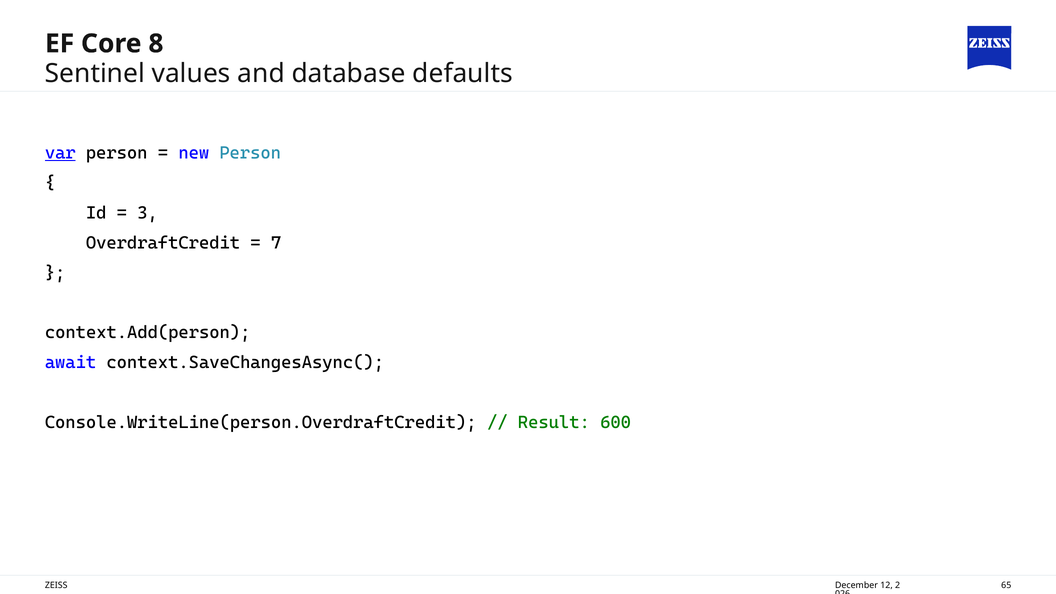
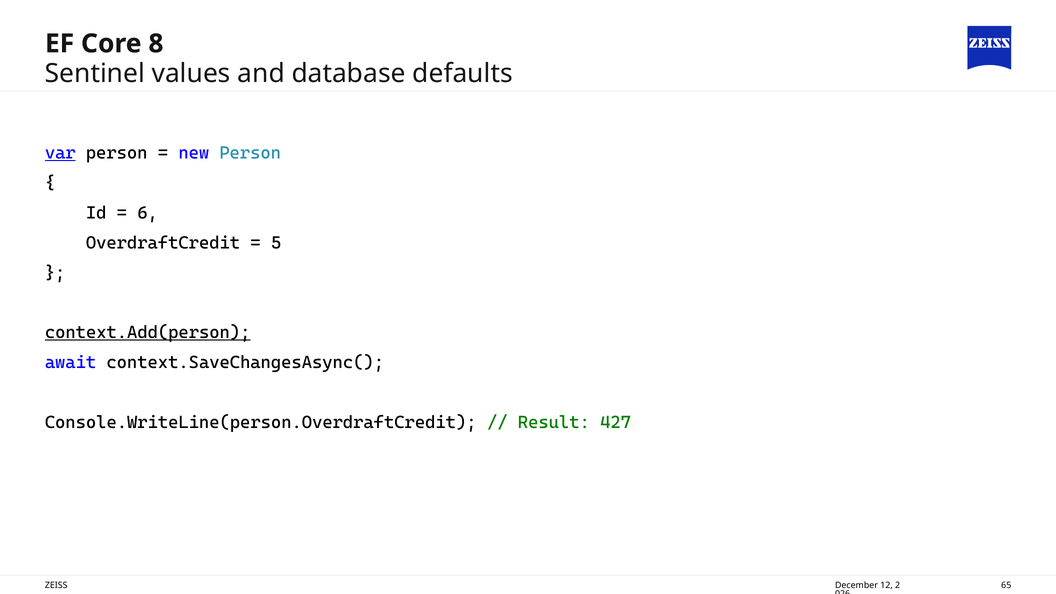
3: 3 -> 6
7: 7 -> 5
context.Add(person underline: none -> present
600: 600 -> 427
